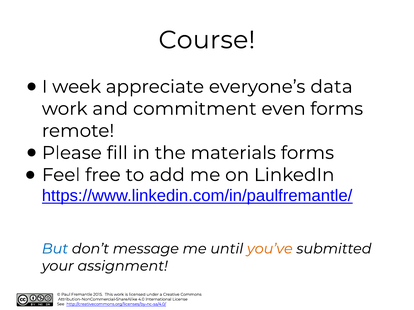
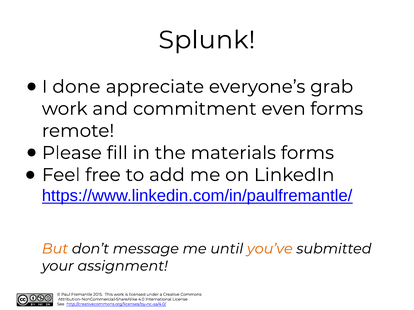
Course: Course -> Splunk
week: week -> done
data: data -> grab
But colour: blue -> orange
